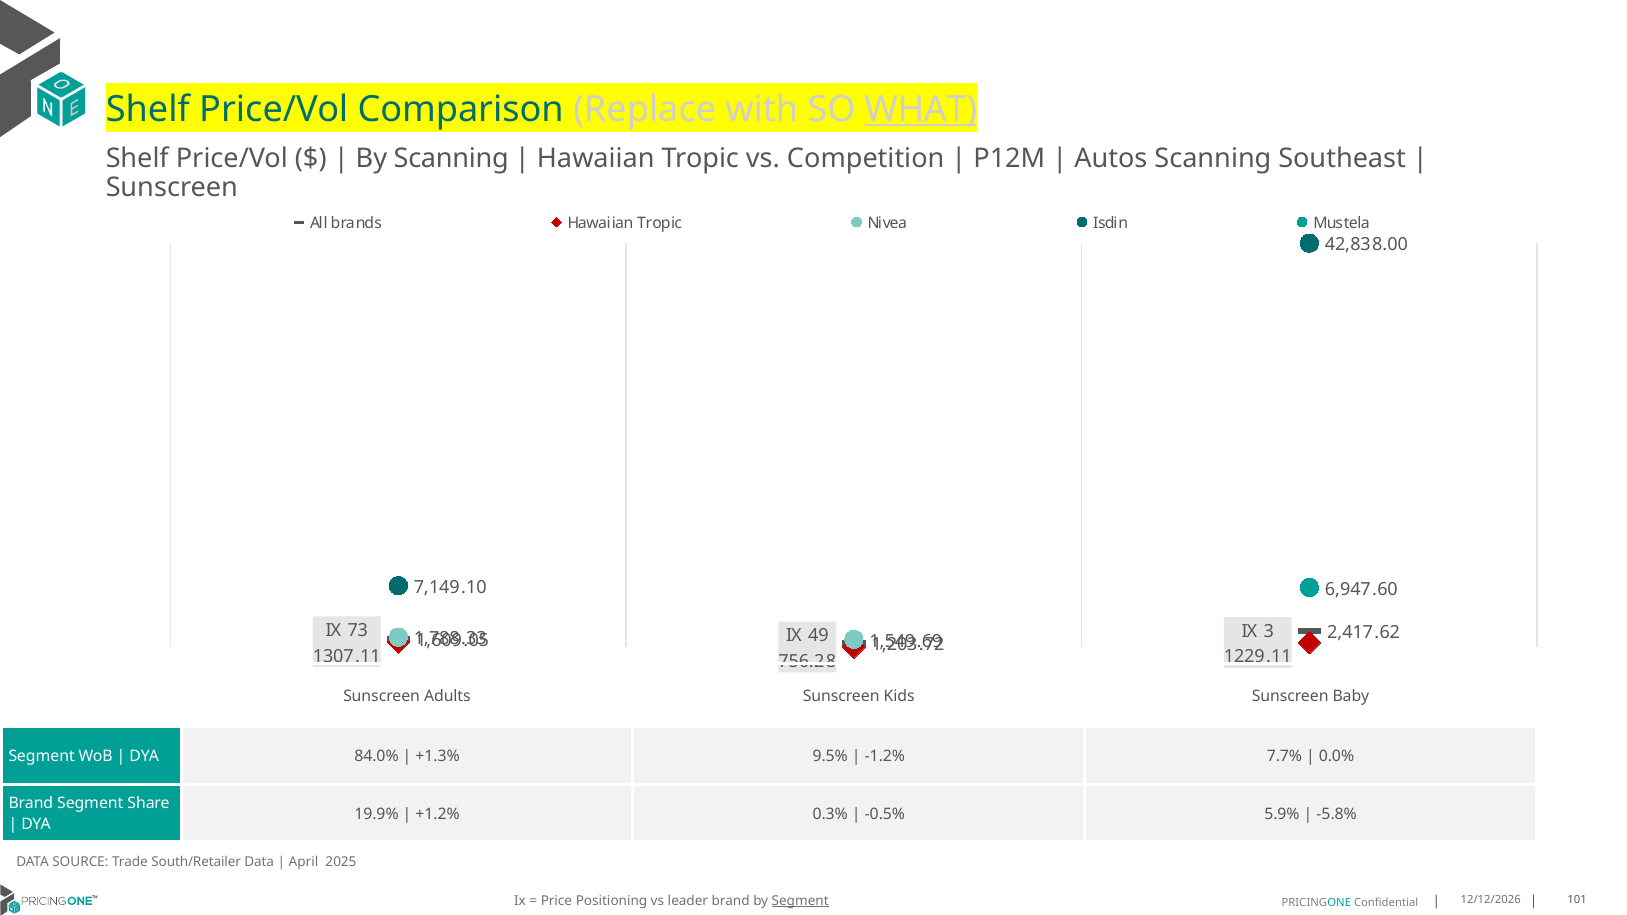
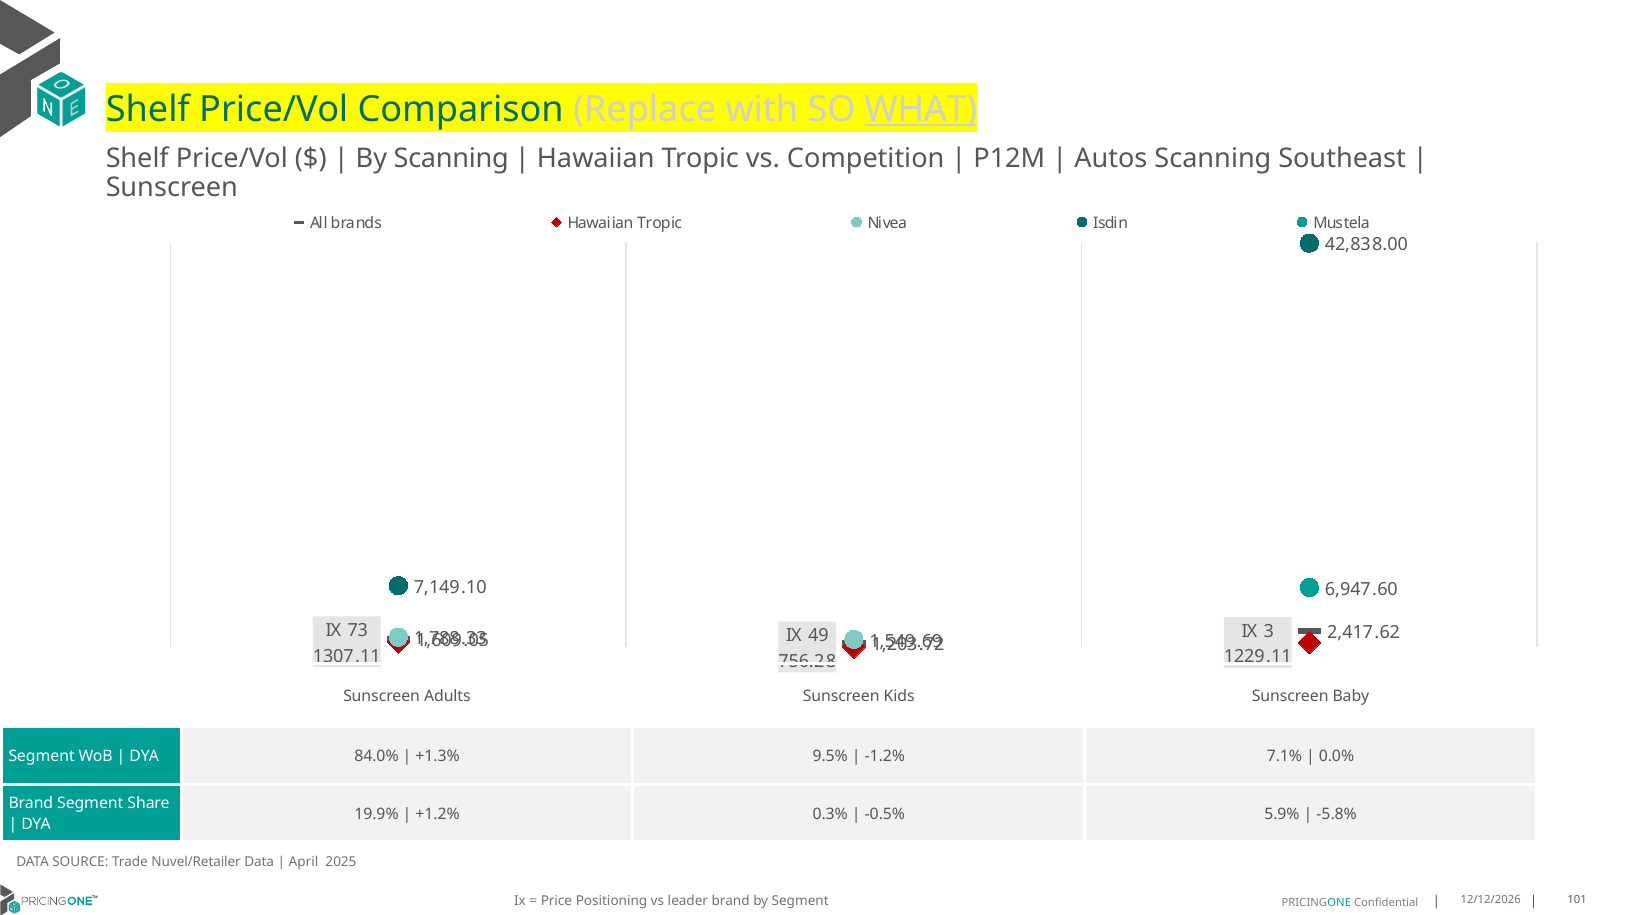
7.7%: 7.7% -> 7.1%
South/Retailer: South/Retailer -> Nuvel/Retailer
Segment at (800, 901) underline: present -> none
